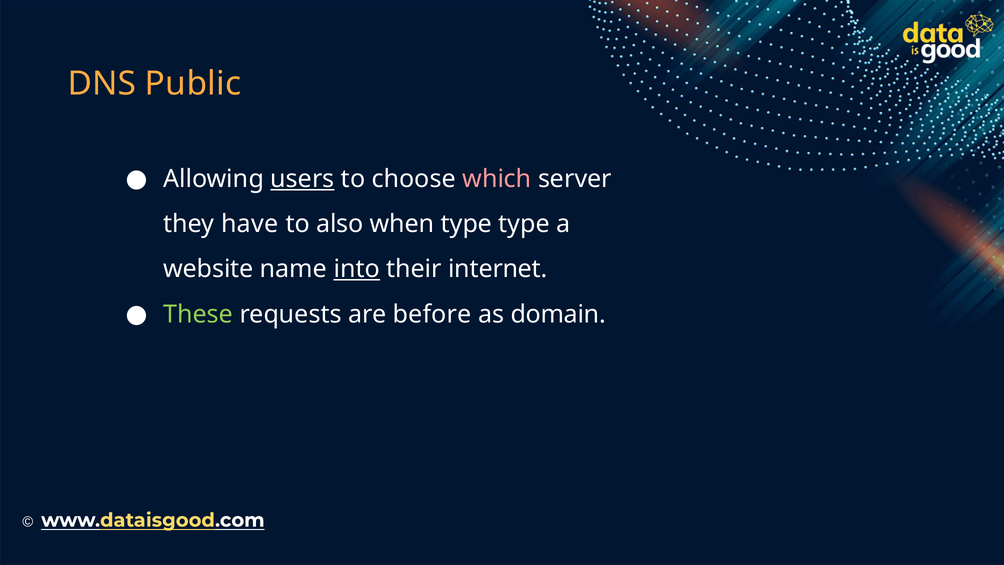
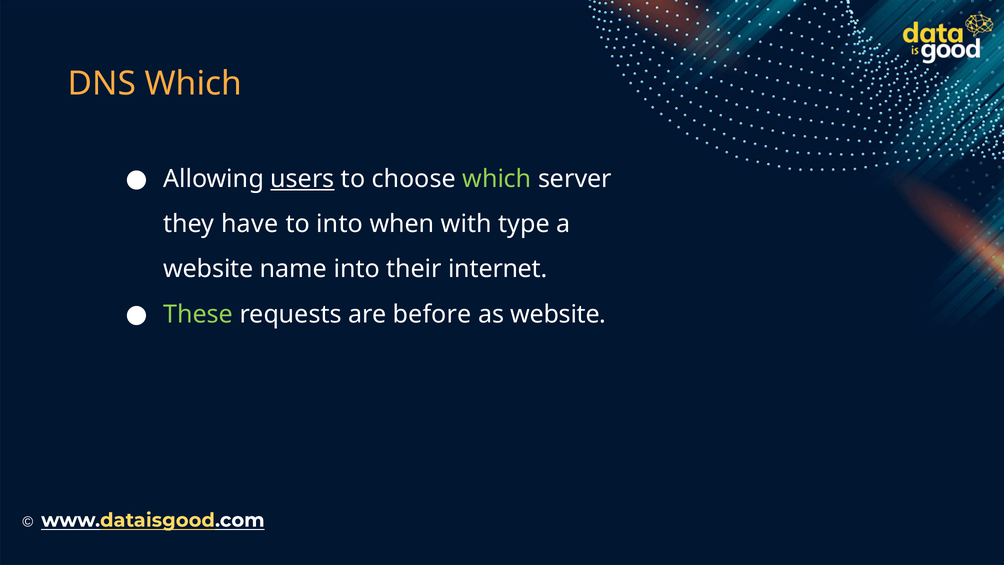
DNS Public: Public -> Which
which at (497, 179) colour: pink -> light green
to also: also -> into
when type: type -> with
into at (357, 269) underline: present -> none
as domain: domain -> website
